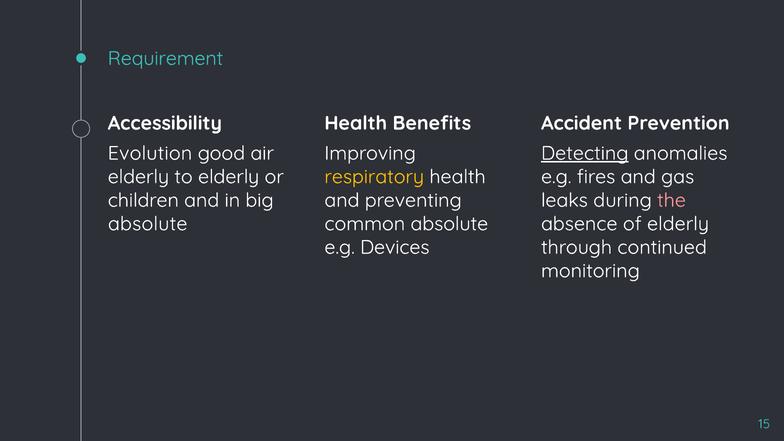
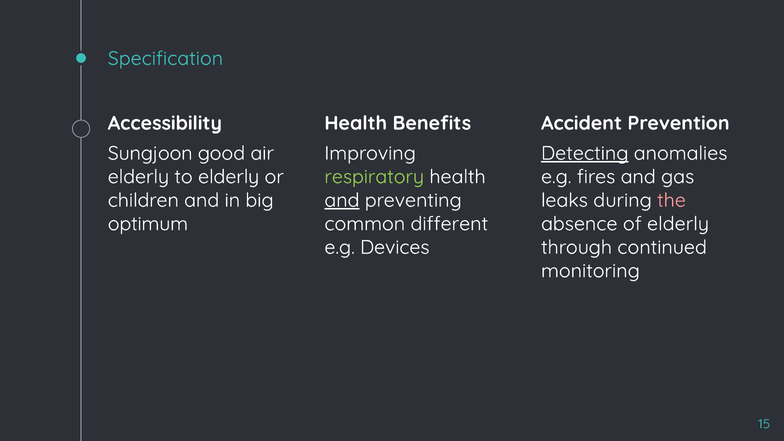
Requirement: Requirement -> Specification
Evolution: Evolution -> Sungjoon
respiratory colour: yellow -> light green
and at (342, 200) underline: none -> present
absolute at (148, 224): absolute -> optimum
common absolute: absolute -> different
